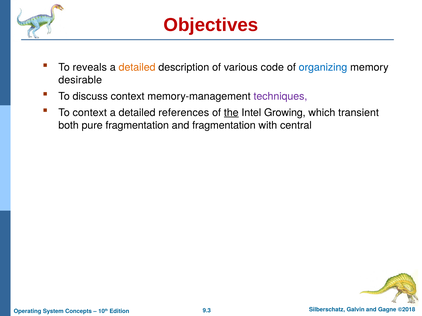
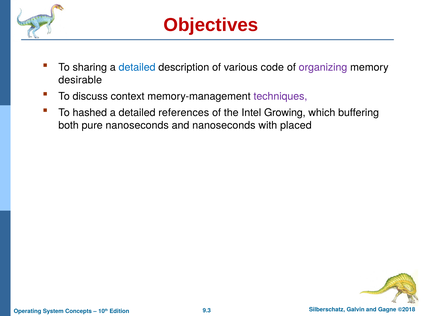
reveals: reveals -> sharing
detailed at (137, 67) colour: orange -> blue
organizing colour: blue -> purple
To context: context -> hashed
the underline: present -> none
transient: transient -> buffering
pure fragmentation: fragmentation -> nanoseconds
and fragmentation: fragmentation -> nanoseconds
central: central -> placed
